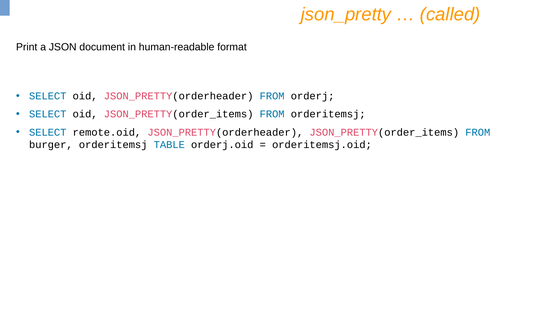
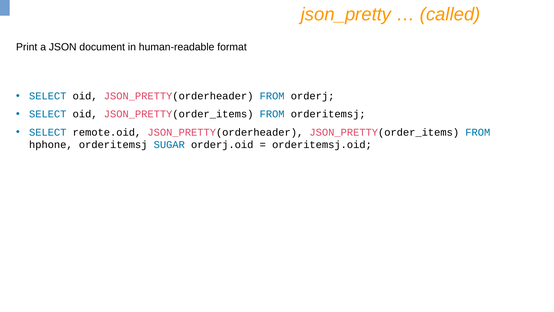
burger: burger -> hphone
TABLE: TABLE -> SUGAR
